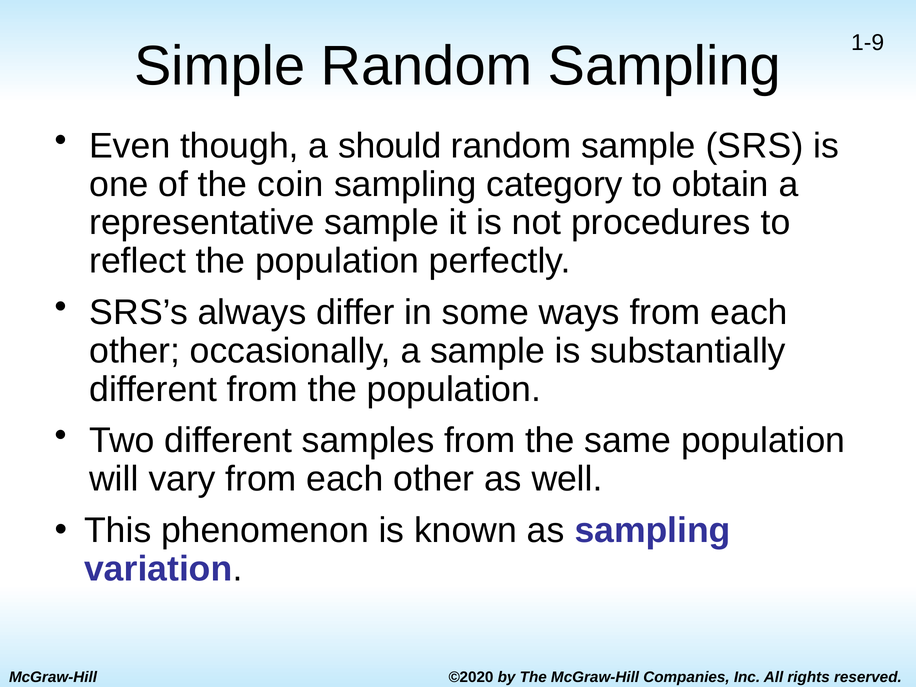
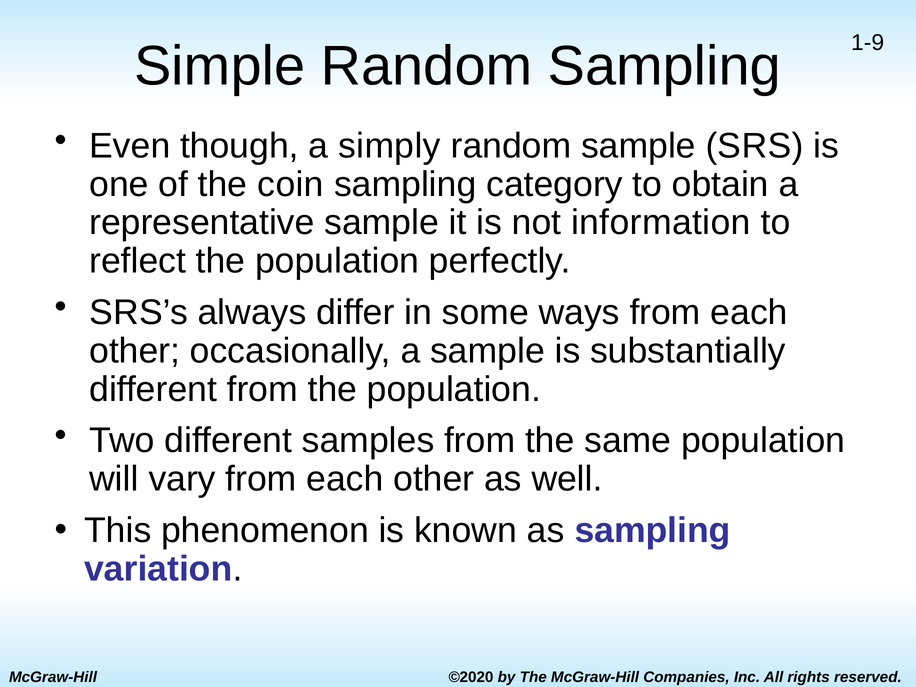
should: should -> simply
procedures: procedures -> information
